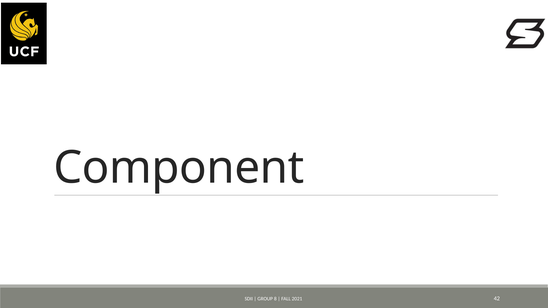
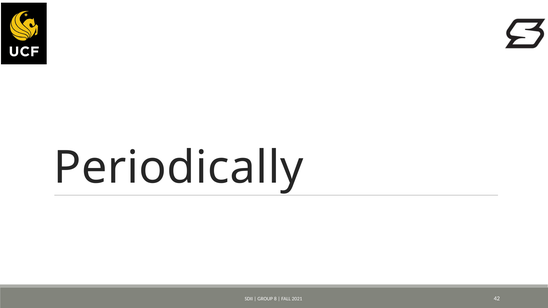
Component: Component -> Periodically
